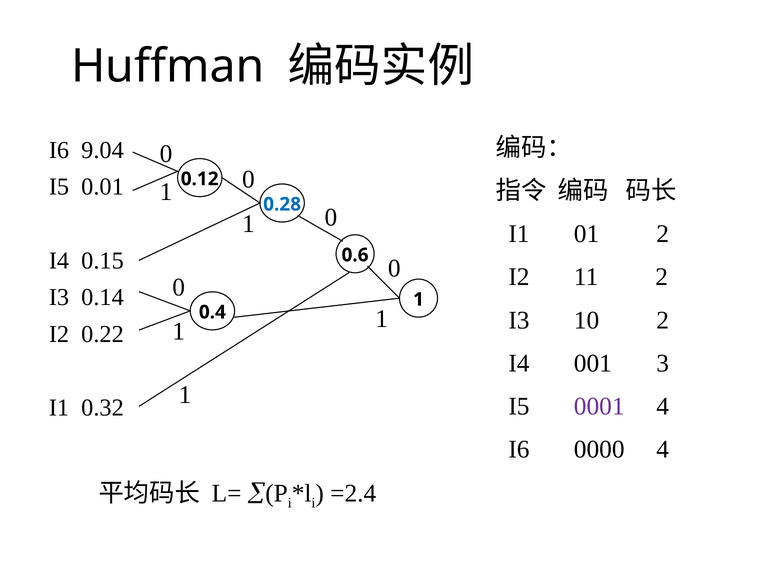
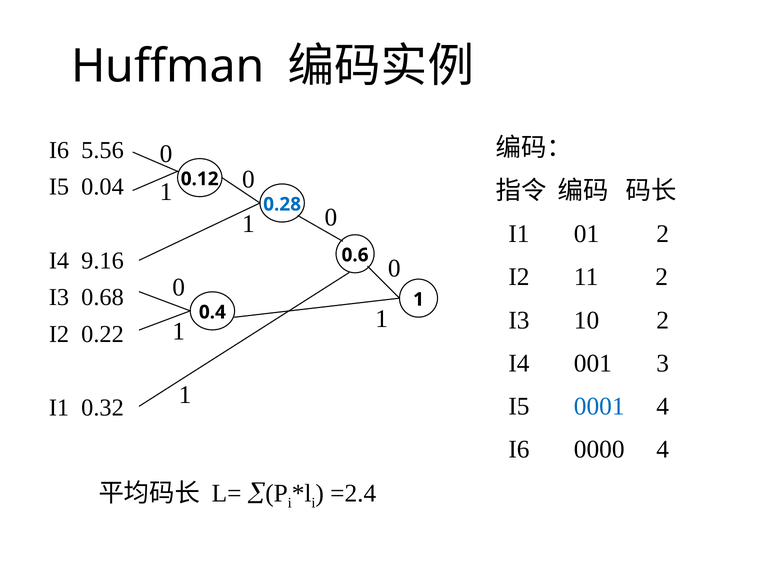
9.04: 9.04 -> 5.56
0.01: 0.01 -> 0.04
0.15: 0.15 -> 9.16
0.14: 0.14 -> 0.68
0001 colour: purple -> blue
